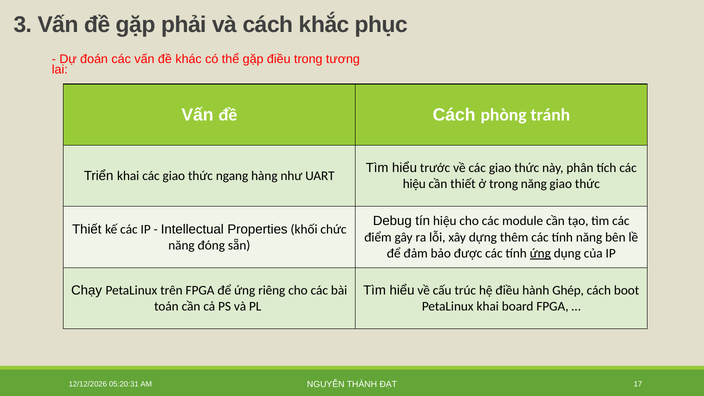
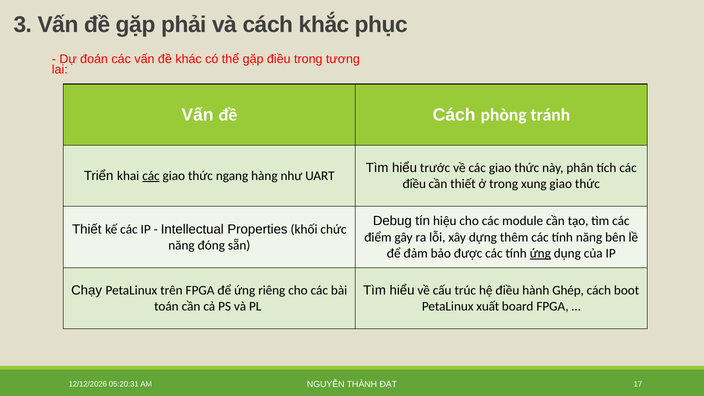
các at (151, 176) underline: none -> present
hiệu at (414, 184): hiệu -> điều
trong năng: năng -> xung
PetaLinux khai: khai -> xuất
